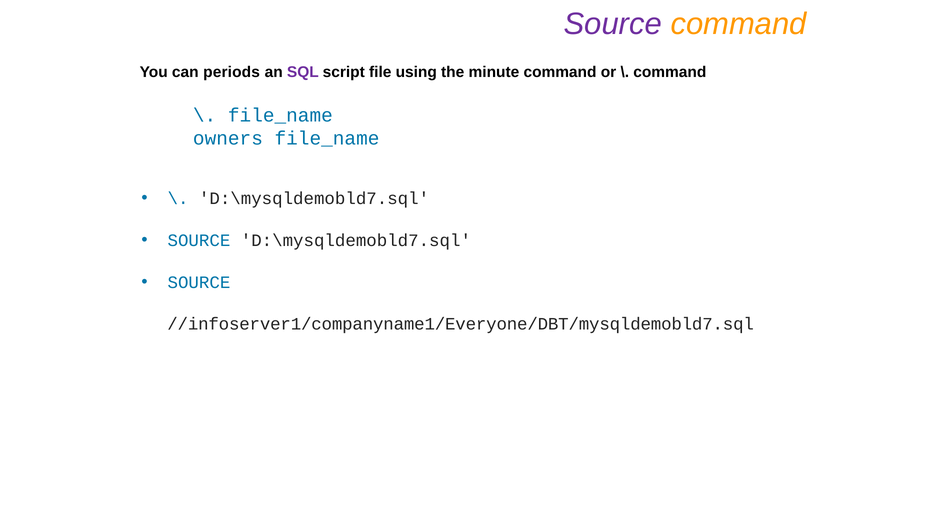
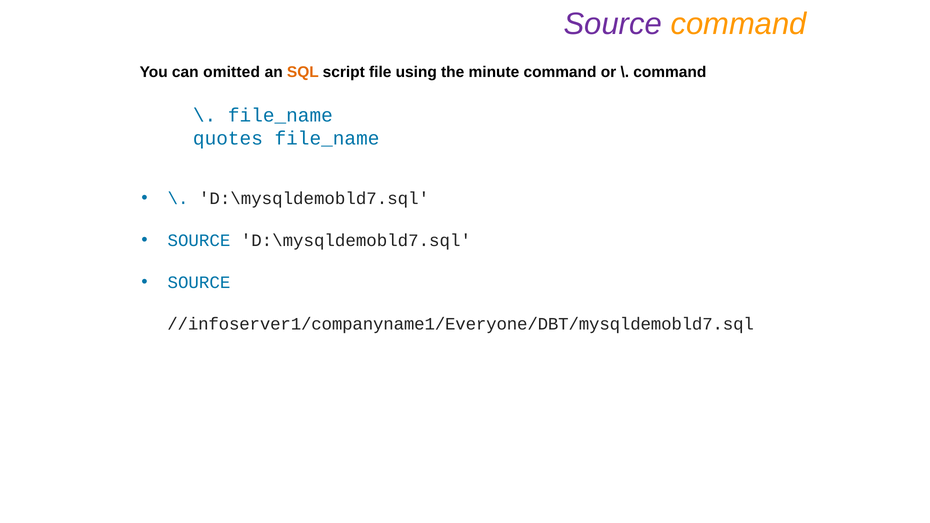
periods: periods -> omitted
SQL colour: purple -> orange
owners: owners -> quotes
